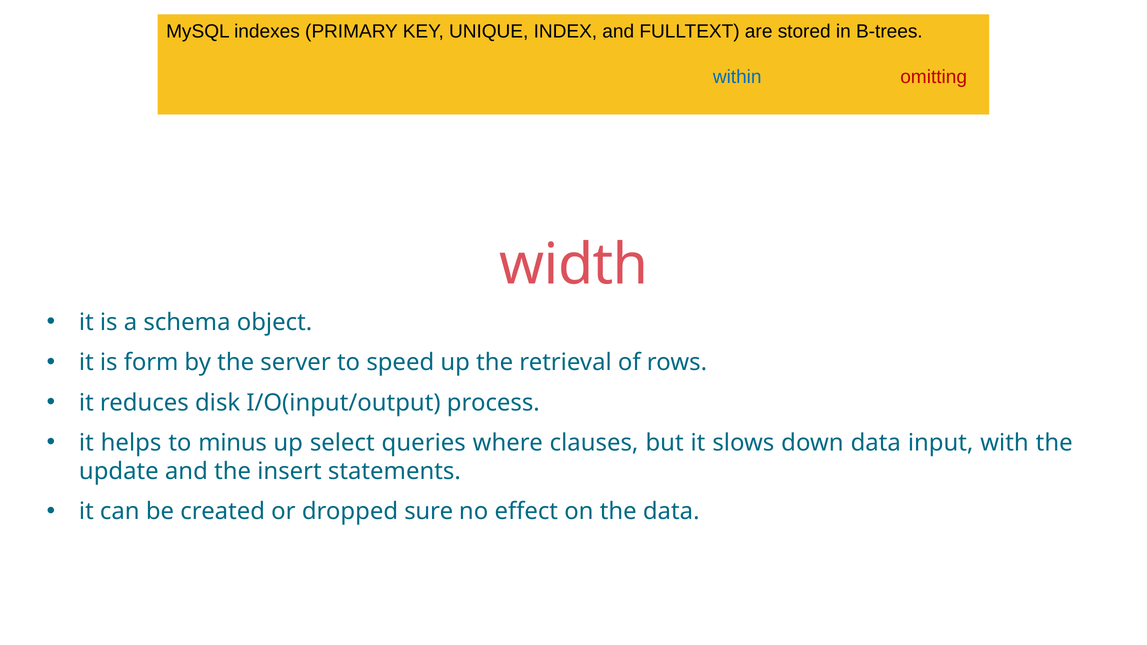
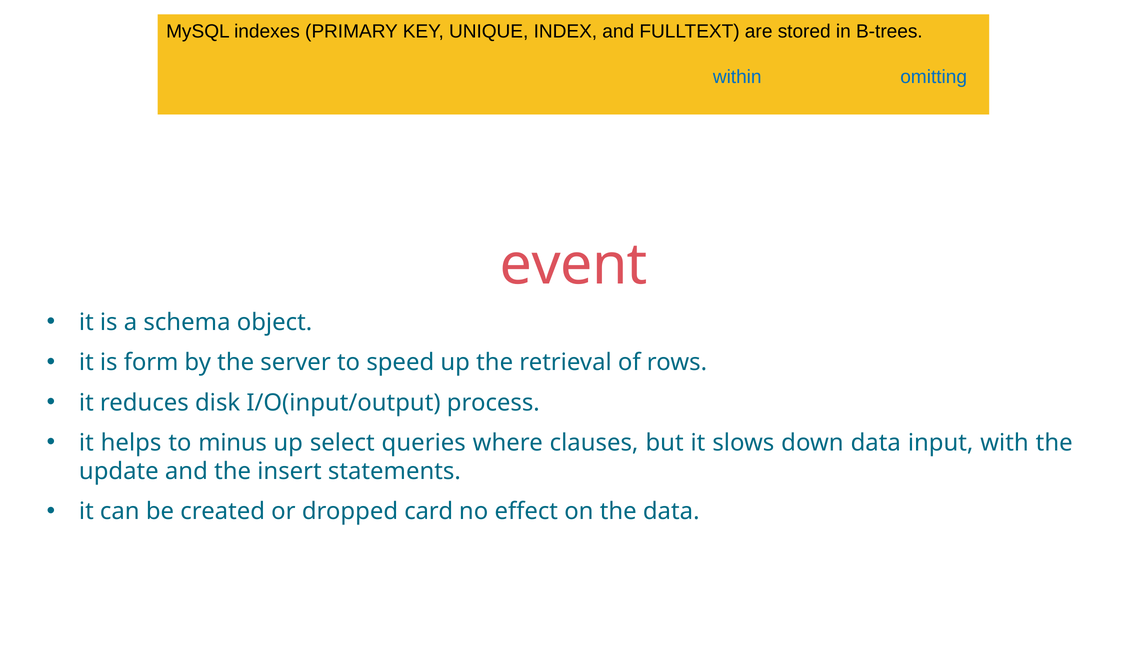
omitting colour: red -> blue
width: width -> event
sure: sure -> card
